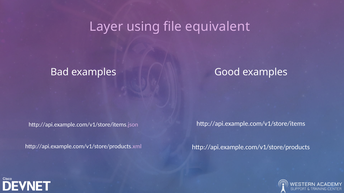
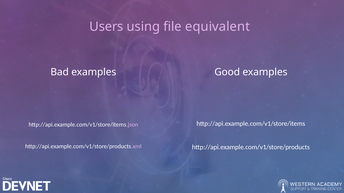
Layer: Layer -> Users
